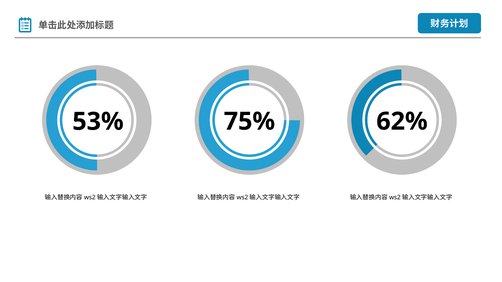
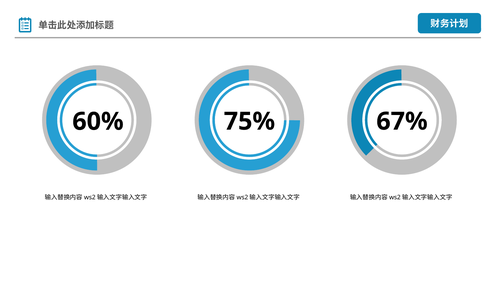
53%: 53% -> 60%
62%: 62% -> 67%
